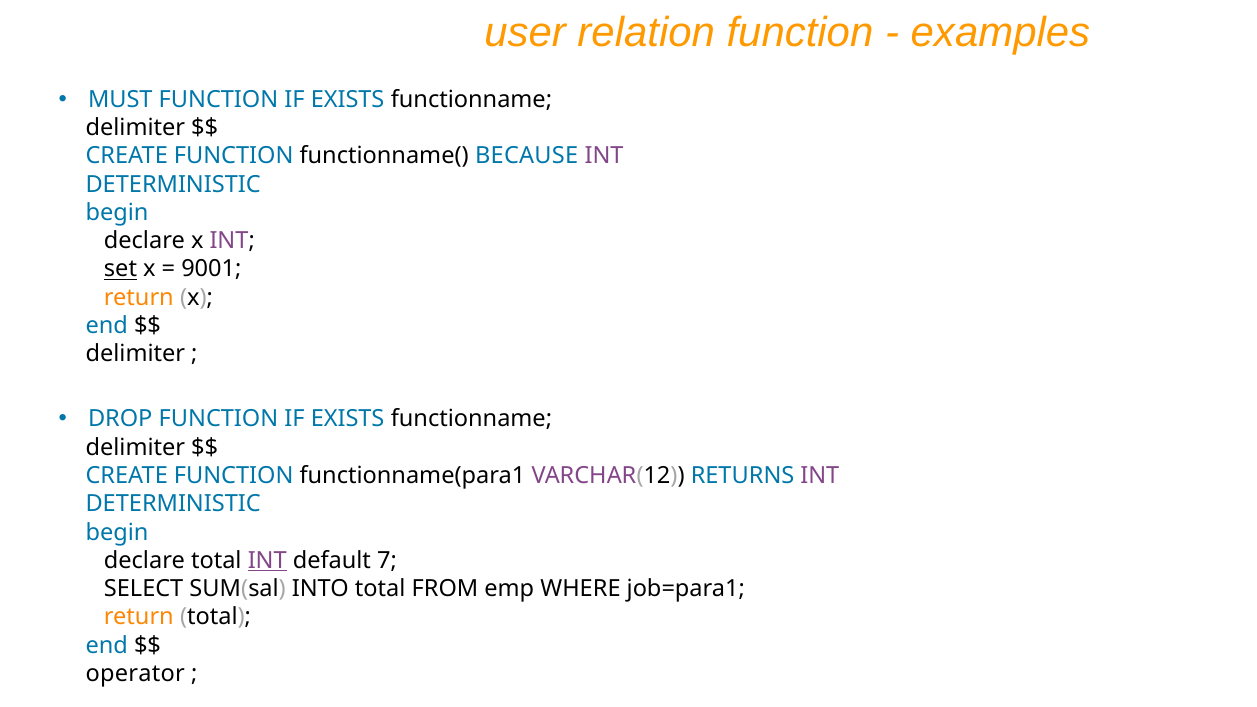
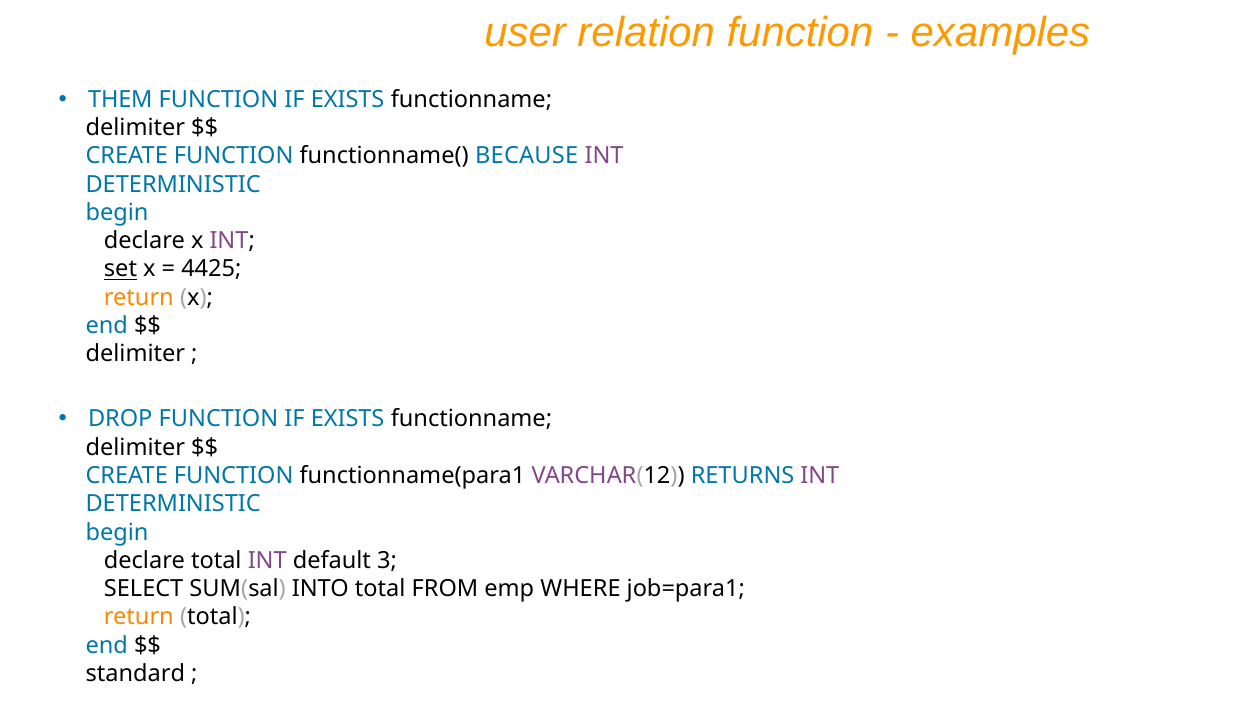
MUST: MUST -> THEM
9001: 9001 -> 4425
INT at (267, 561) underline: present -> none
7: 7 -> 3
operator: operator -> standard
